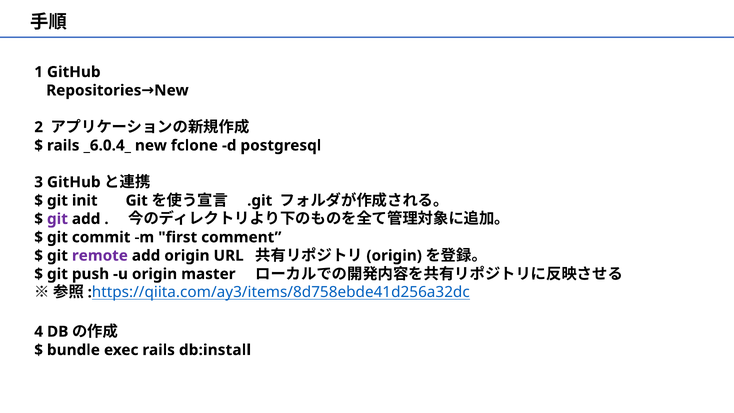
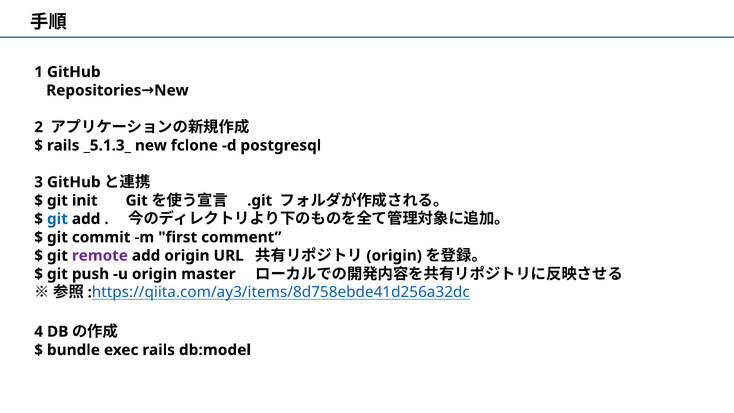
_6.0.4_: _6.0.4_ -> _5.1.3_
git at (57, 219) colour: purple -> blue
db:install: db:install -> db:model
